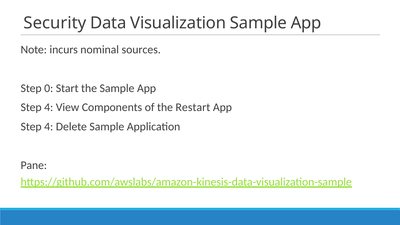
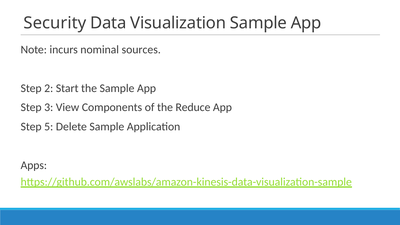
0: 0 -> 2
4 at (49, 107): 4 -> 3
Restart: Restart -> Reduce
4 at (49, 127): 4 -> 5
Pane: Pane -> Apps
